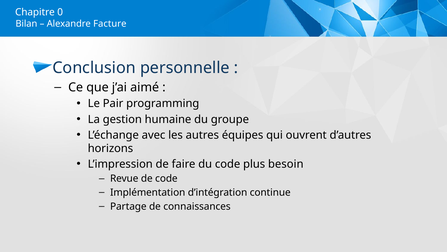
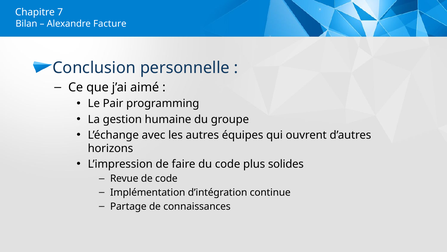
0: 0 -> 7
besoin: besoin -> solides
